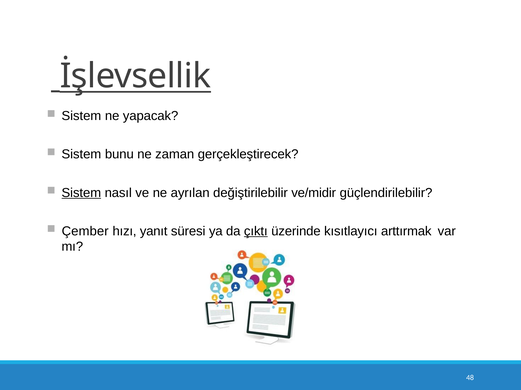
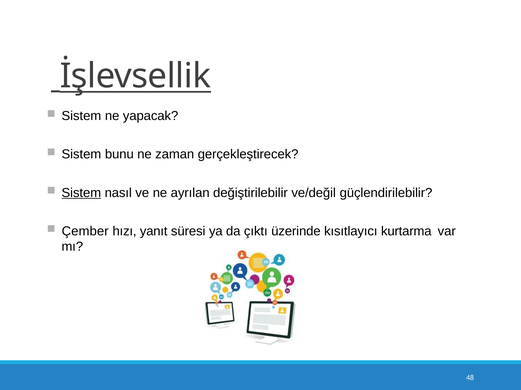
ve/midir: ve/midir -> ve/değil
çıktı underline: present -> none
arttırmak: arttırmak -> kurtarma
